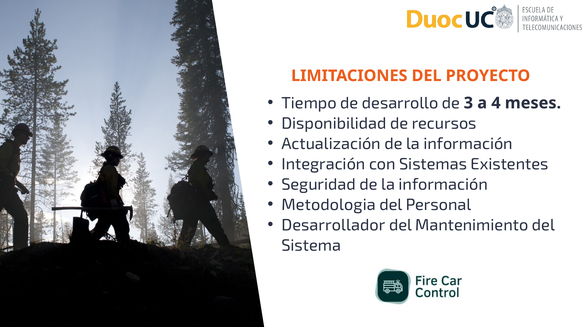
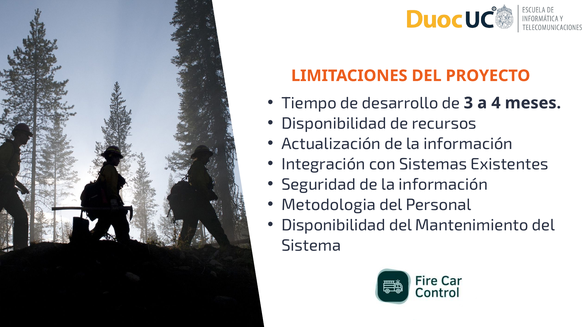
Desarrollador at (333, 225): Desarrollador -> Disponibilidad
